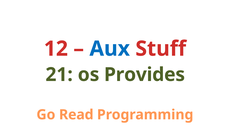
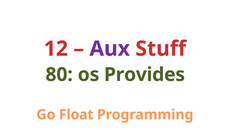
Aux colour: blue -> purple
21: 21 -> 80
Read: Read -> Float
